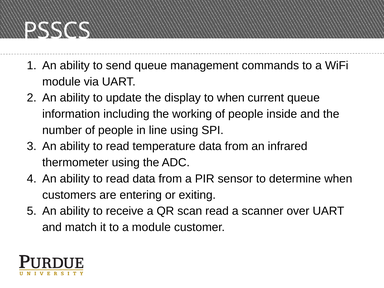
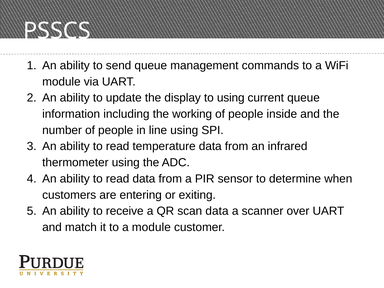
to when: when -> using
scan read: read -> data
